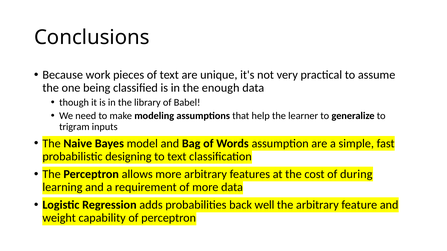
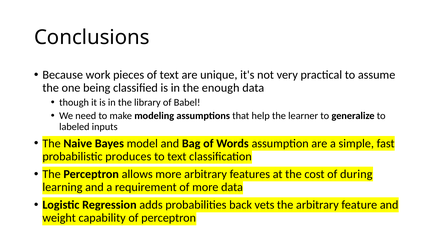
trigram: trigram -> labeled
designing: designing -> produces
well: well -> vets
